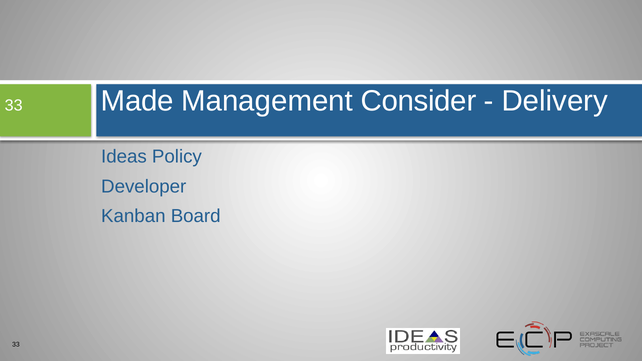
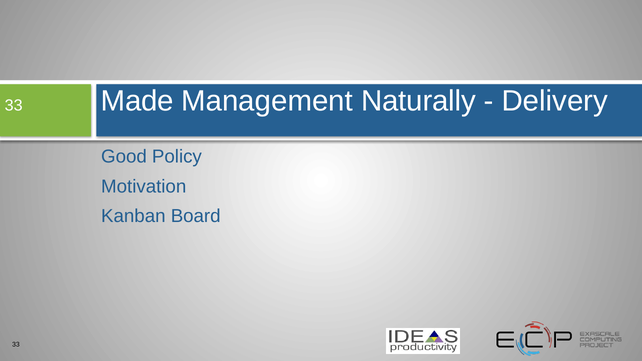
Consider: Consider -> Naturally
Ideas: Ideas -> Good
Developer: Developer -> Motivation
